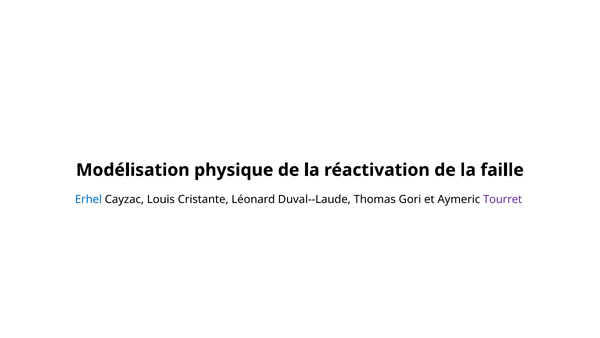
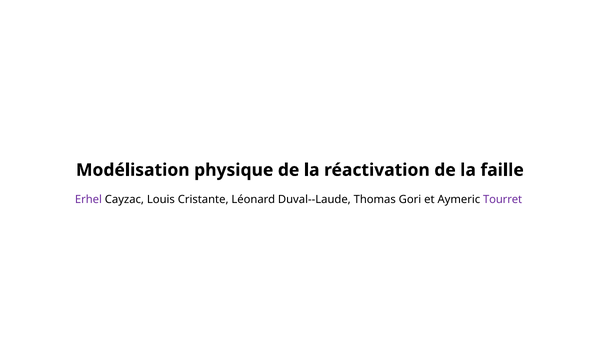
Erhel colour: blue -> purple
